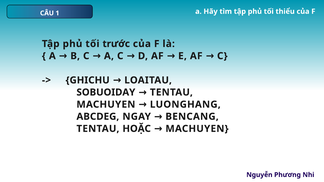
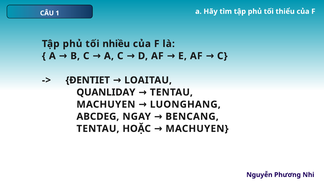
trước: trước -> nhiều
GHICHU: GHICHU -> ĐENTIET
SOBUOIDAY: SOBUOIDAY -> QUANLIDAY
